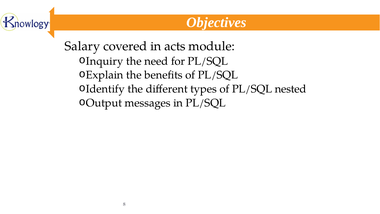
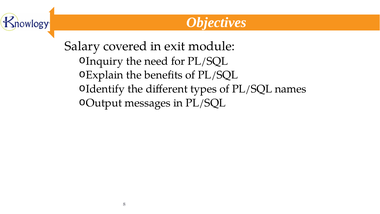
acts: acts -> exit
nested: nested -> names
